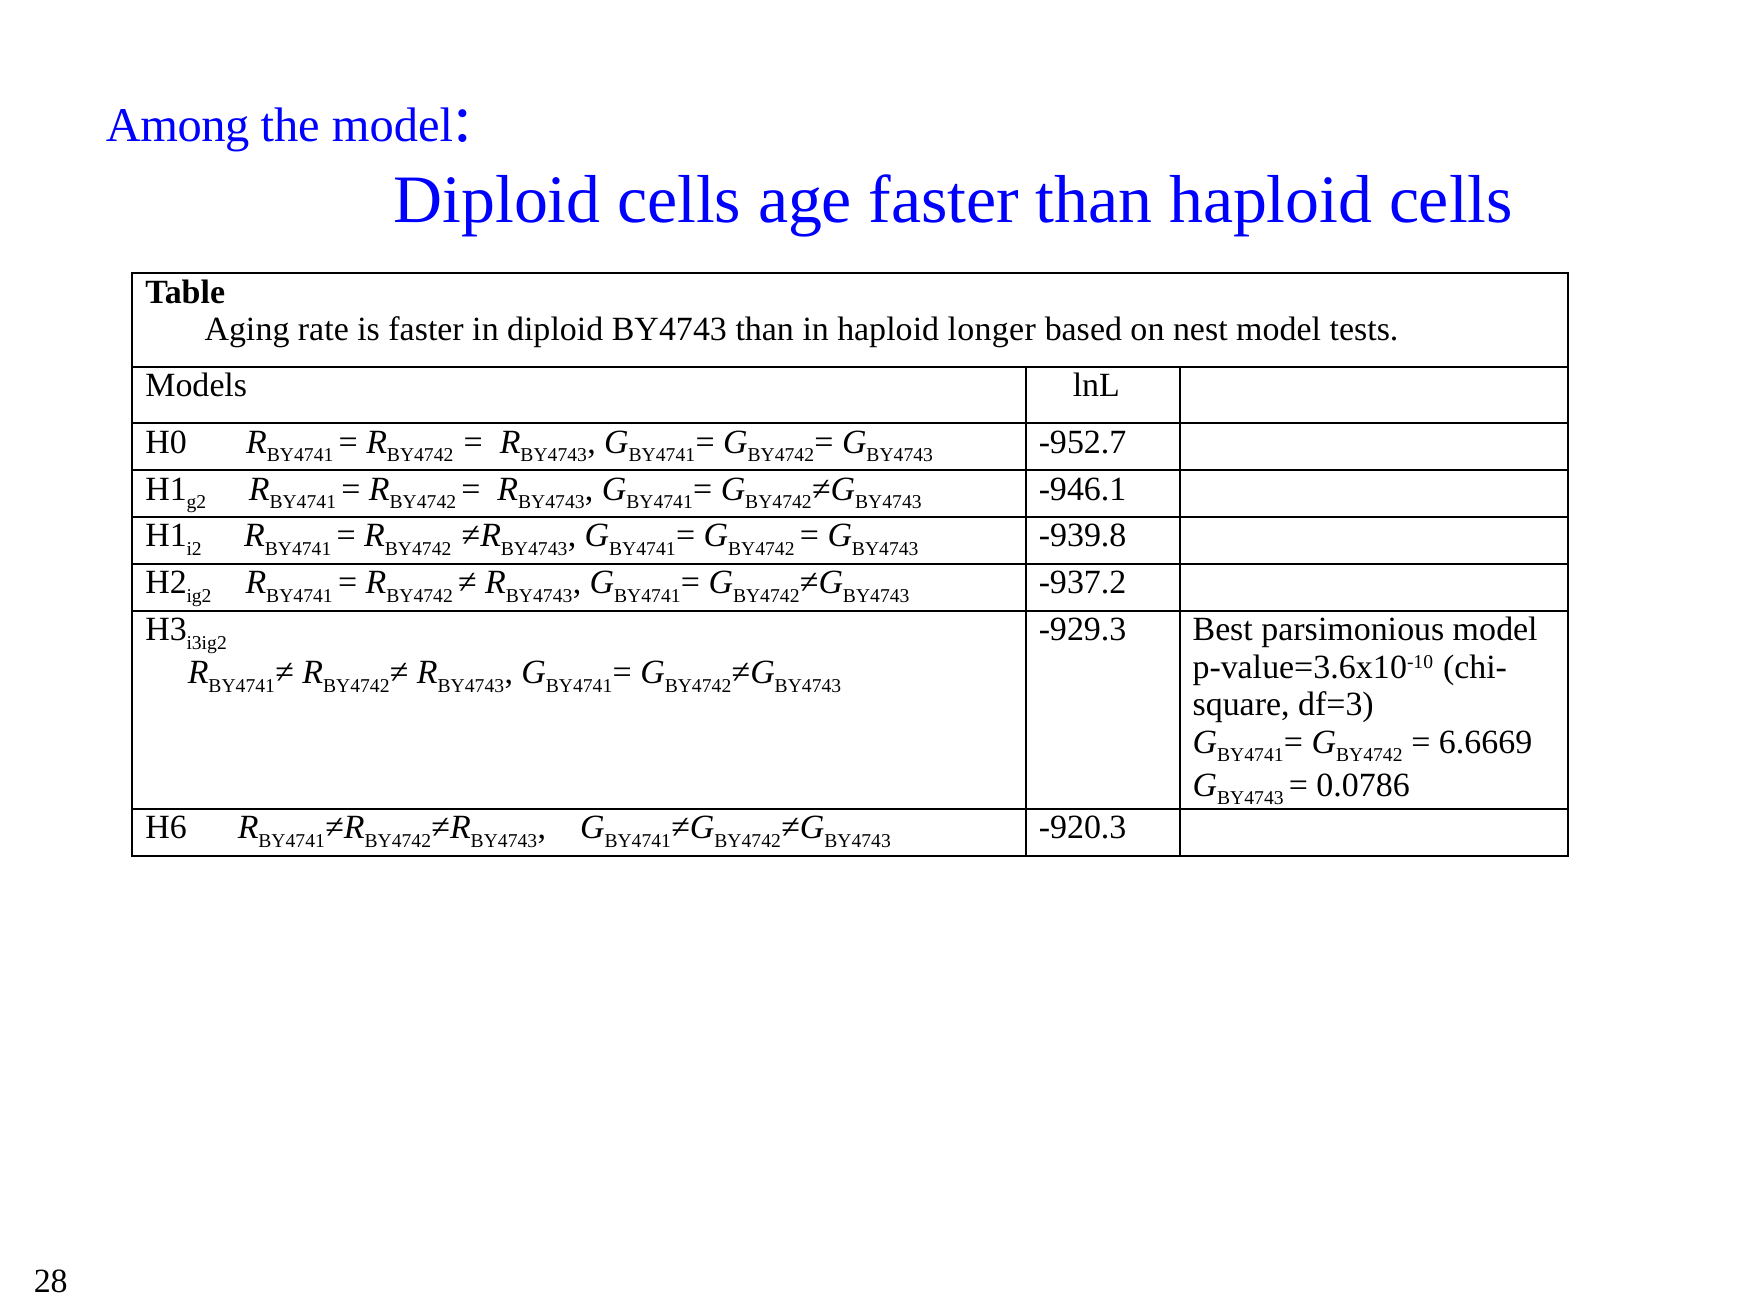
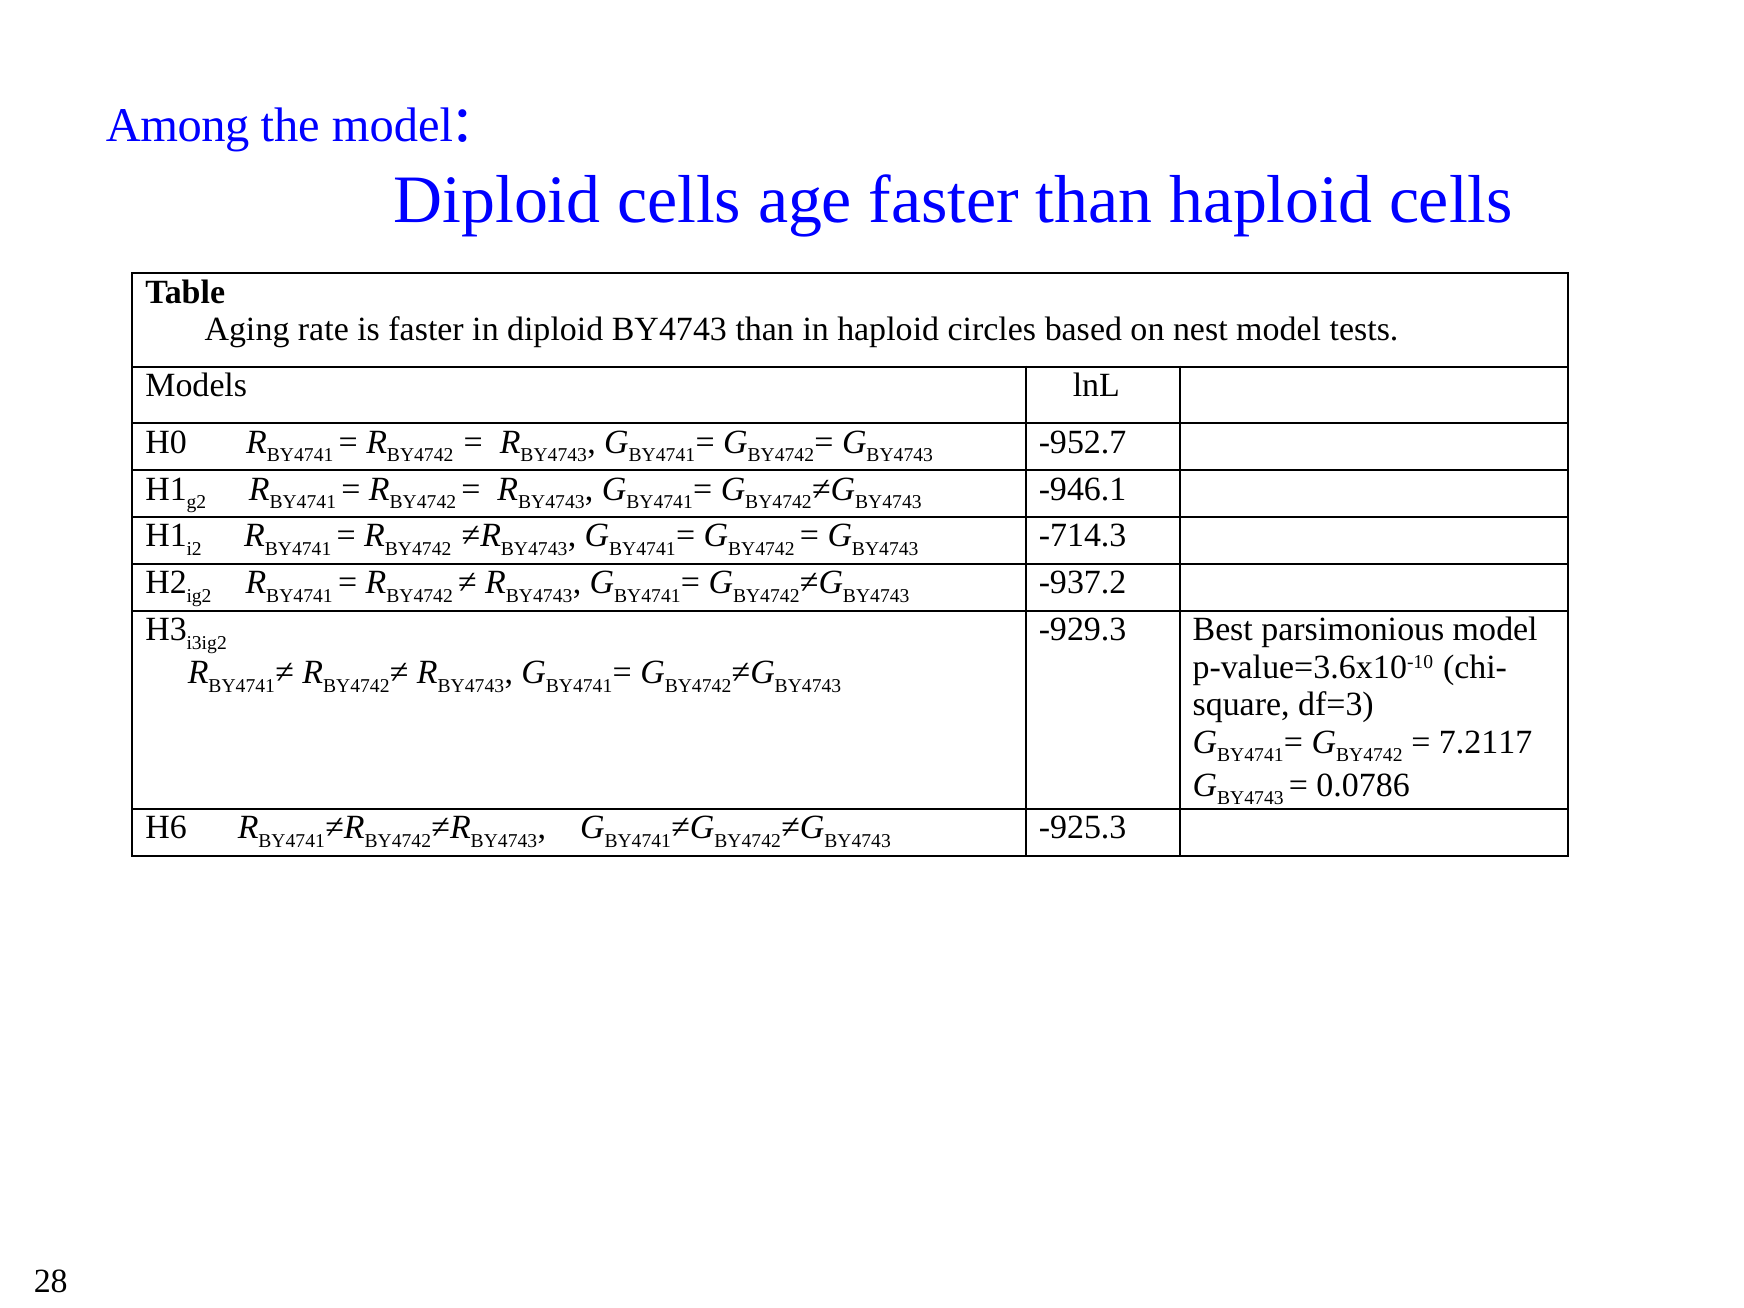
longer: longer -> circles
-939.8: -939.8 -> -714.3
6.6669: 6.6669 -> 7.2117
-920.3: -920.3 -> -925.3
